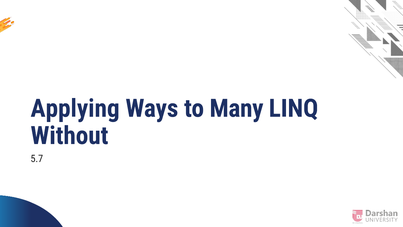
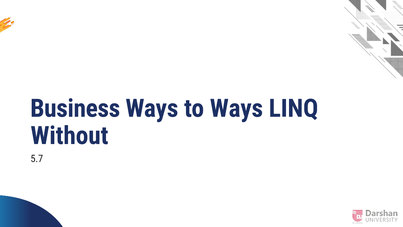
Applying: Applying -> Business
to Many: Many -> Ways
